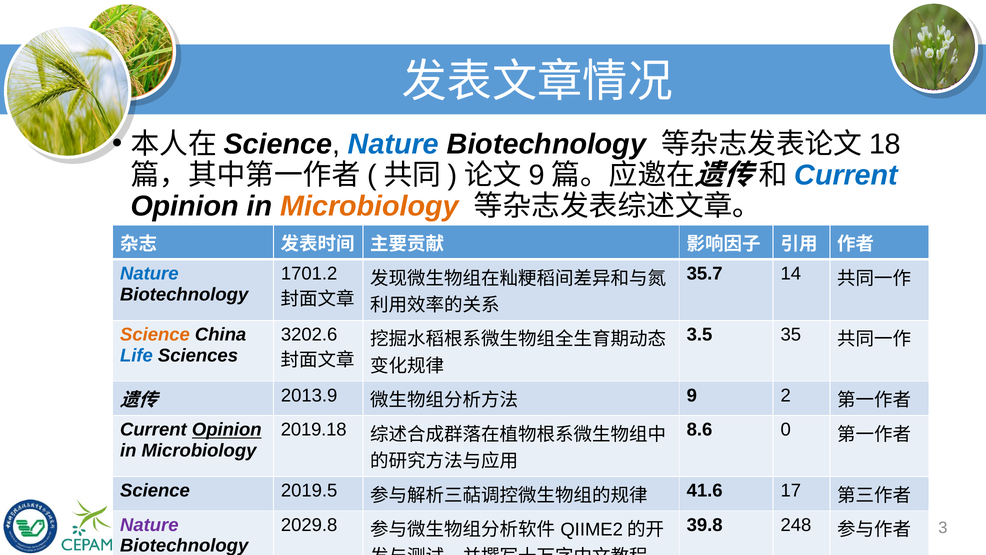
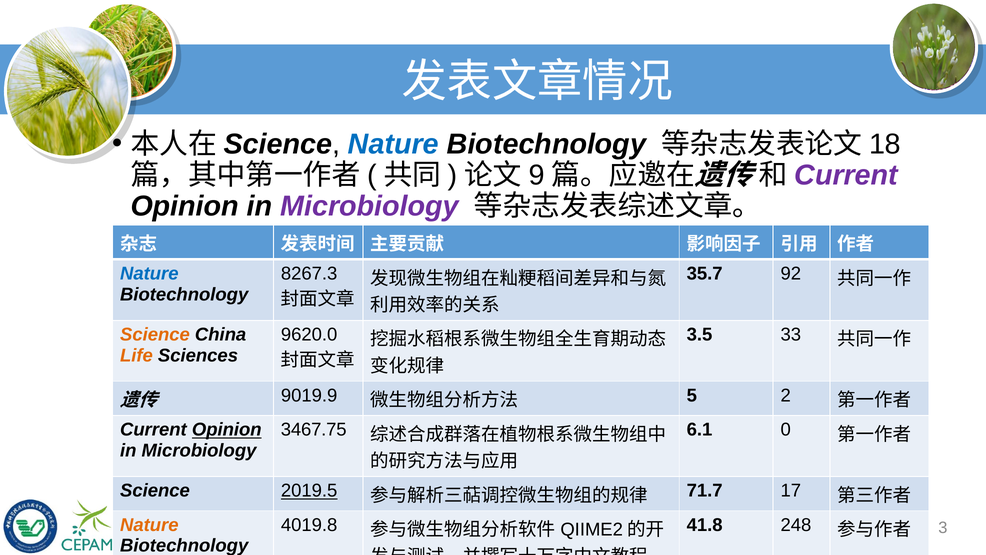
Current at (846, 175) colour: blue -> purple
Microbiology at (370, 206) colour: orange -> purple
1701.2: 1701.2 -> 8267.3
14: 14 -> 92
3202.6: 3202.6 -> 9620.0
35: 35 -> 33
Life colour: blue -> orange
2013.9: 2013.9 -> 9019.9
9 at (692, 395): 9 -> 5
2019.18: 2019.18 -> 3467.75
8.6: 8.6 -> 6.1
2019.5 underline: none -> present
41.6: 41.6 -> 71.7
Nature at (149, 525) colour: purple -> orange
2029.8: 2029.8 -> 4019.8
39.8: 39.8 -> 41.8
